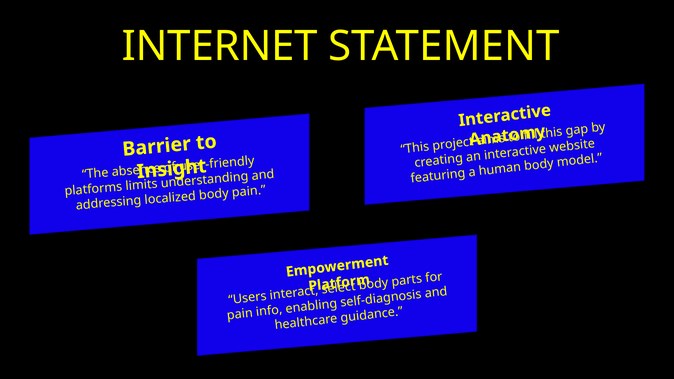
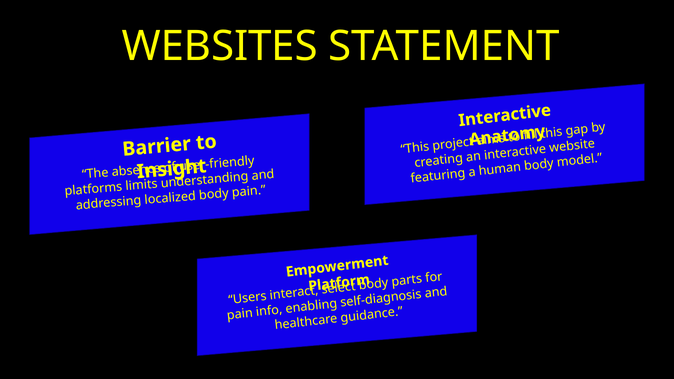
INTERNET: INTERNET -> WEBSITES
